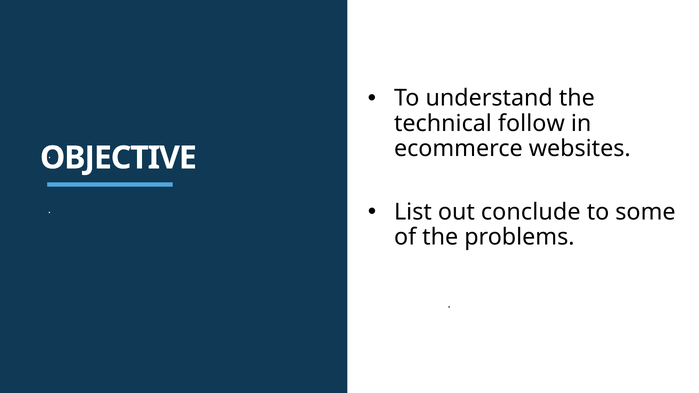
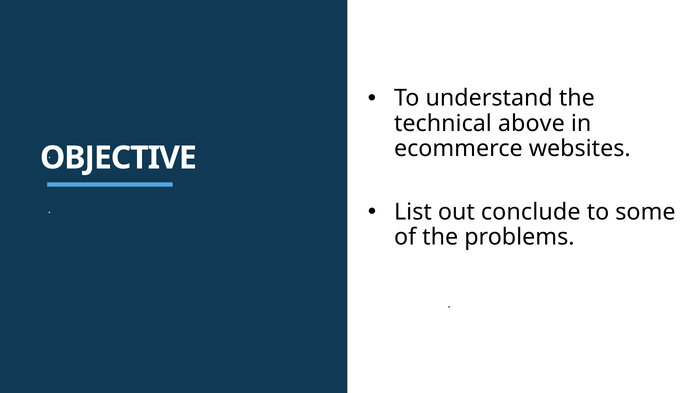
follow: follow -> above
